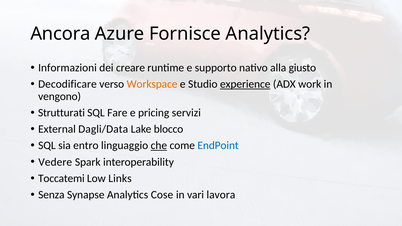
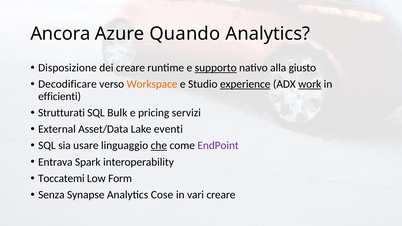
Fornisce: Fornisce -> Quando
Informazioni: Informazioni -> Disposizione
supporto underline: none -> present
work underline: none -> present
vengono: vengono -> efficienti
Fare: Fare -> Bulk
Dagli/Data: Dagli/Data -> Asset/Data
blocco: blocco -> eventi
entro: entro -> usare
EndPoint colour: blue -> purple
Vedere: Vedere -> Entrava
Links: Links -> Form
vari lavora: lavora -> creare
